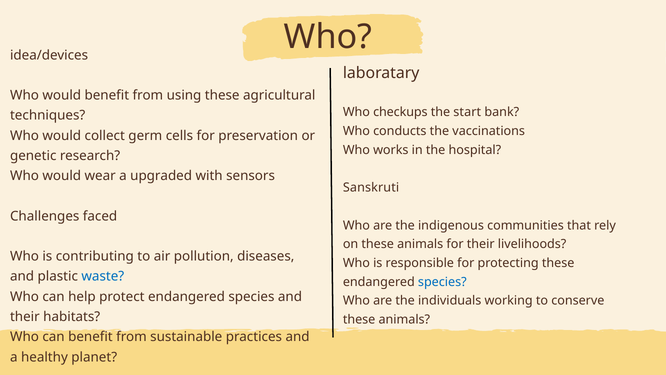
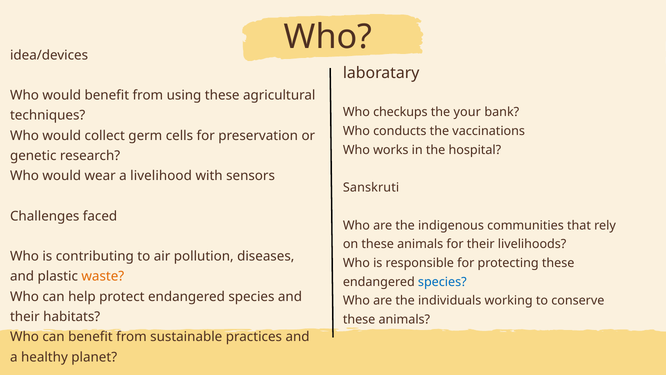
start: start -> your
upgraded: upgraded -> livelihood
waste colour: blue -> orange
